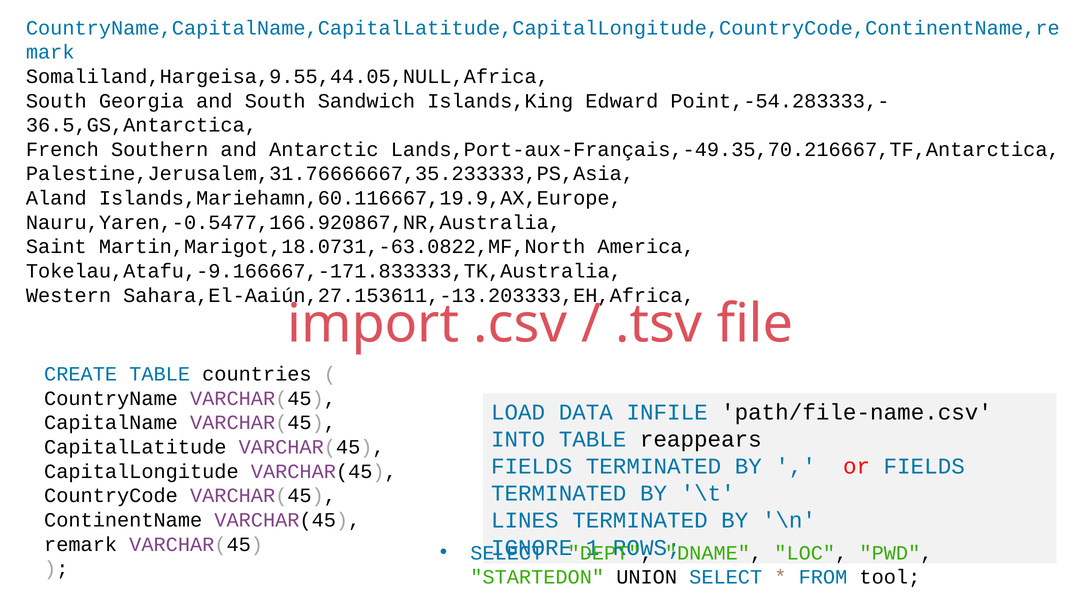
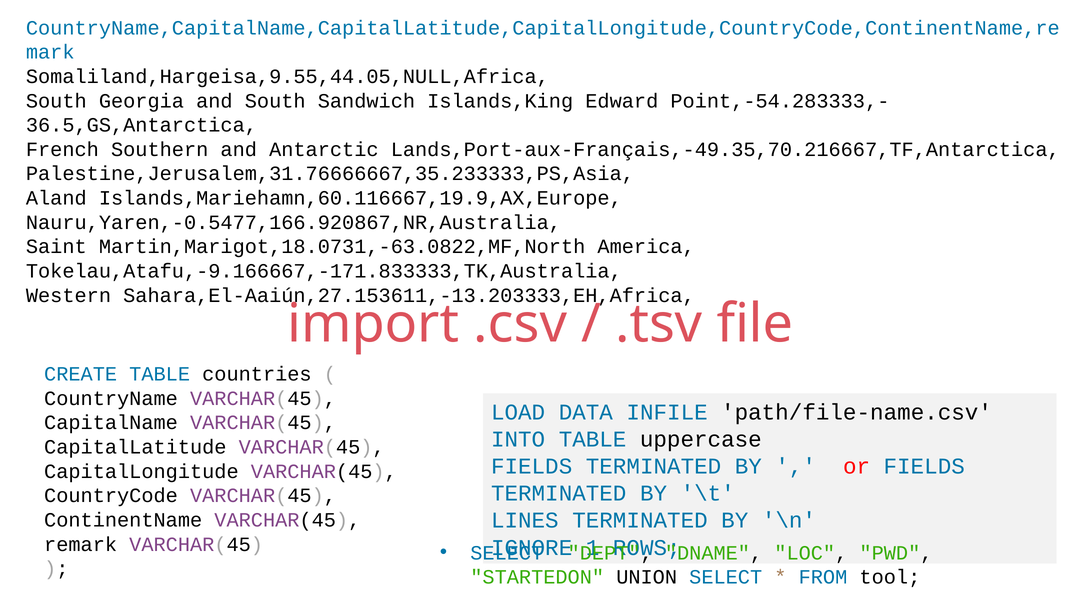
reappears: reappears -> uppercase
